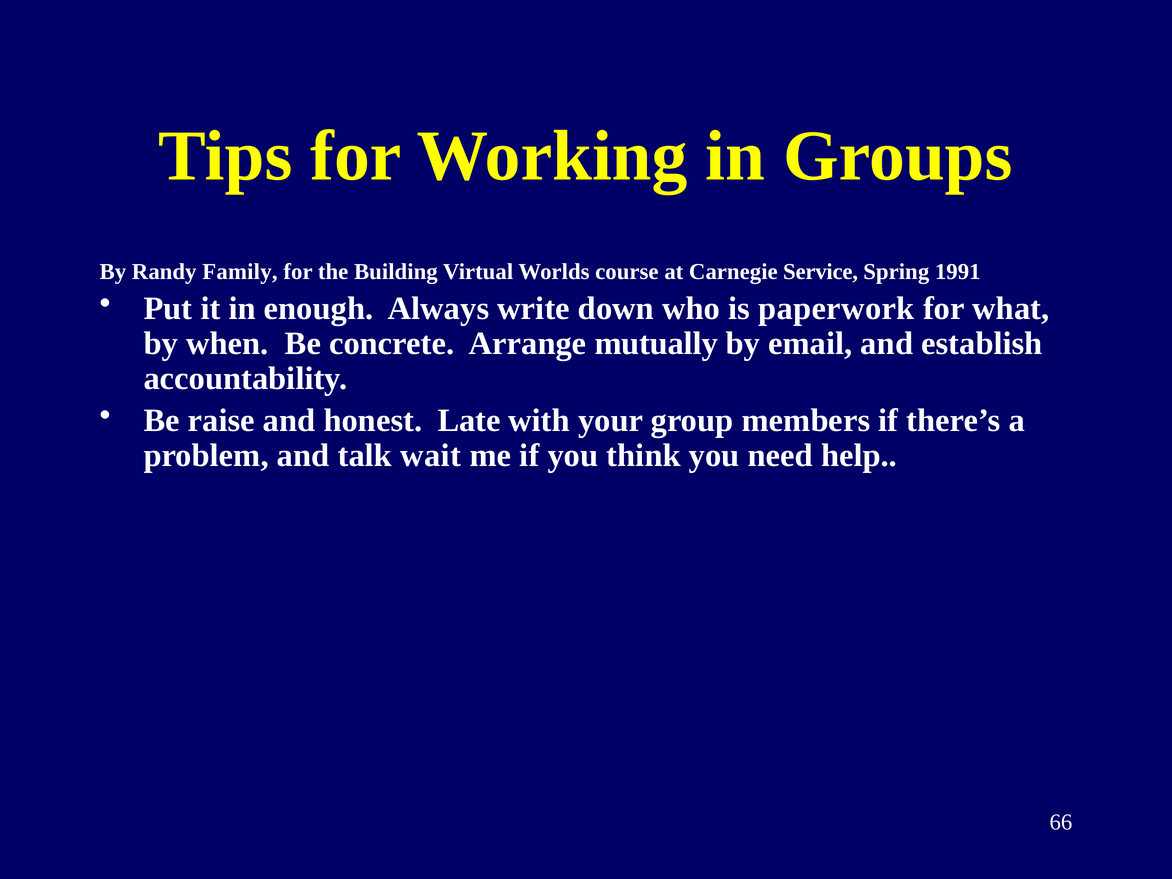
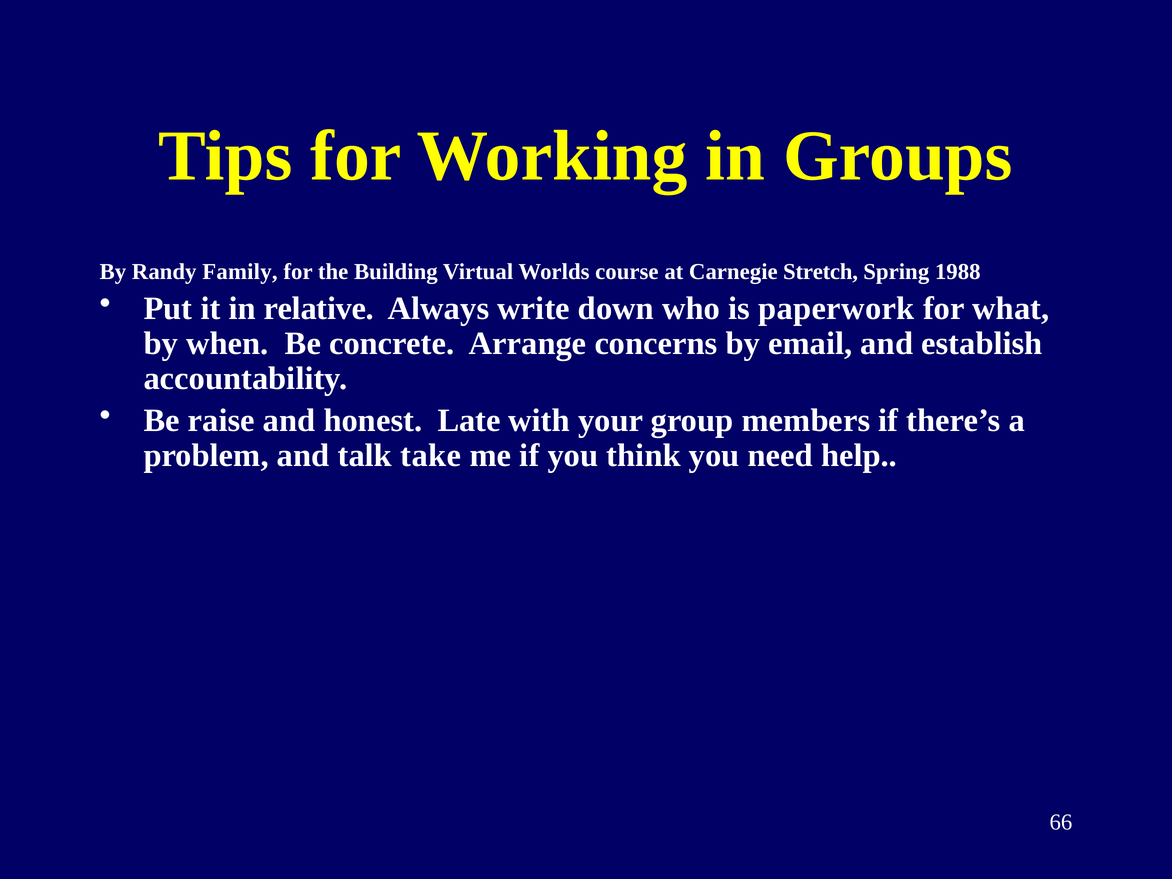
Service: Service -> Stretch
1991: 1991 -> 1988
enough: enough -> relative
mutually: mutually -> concerns
wait: wait -> take
